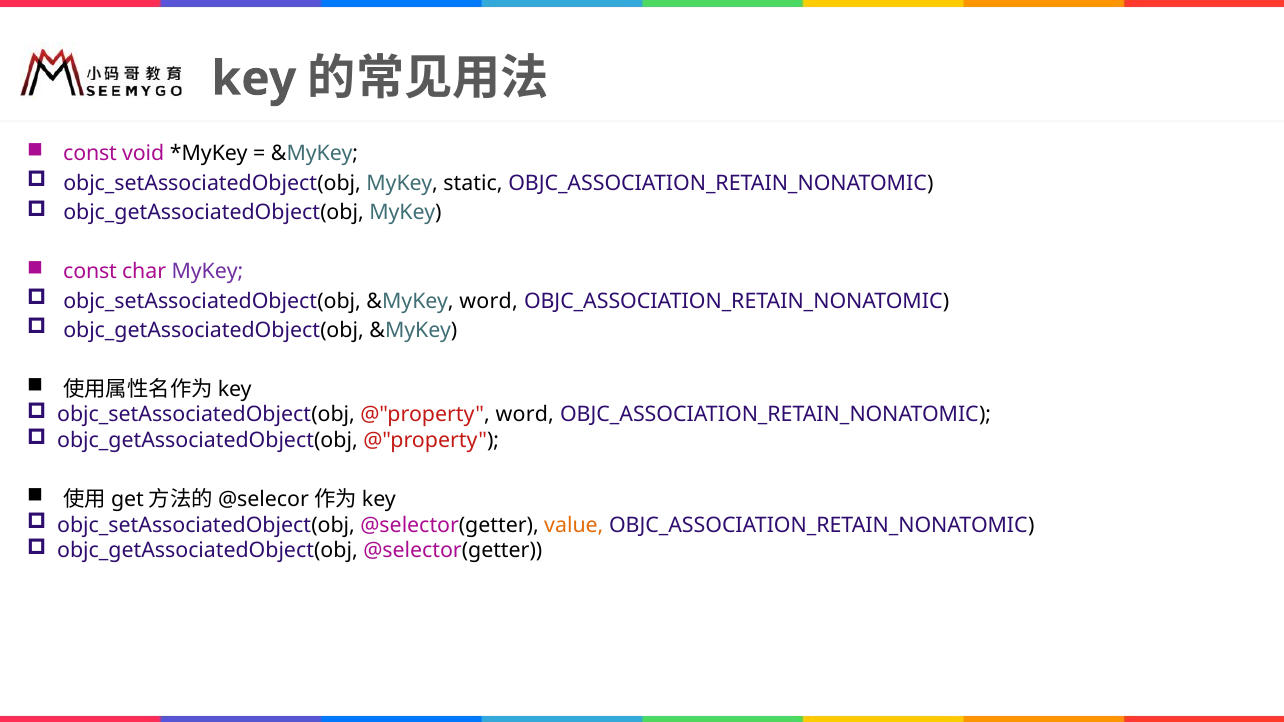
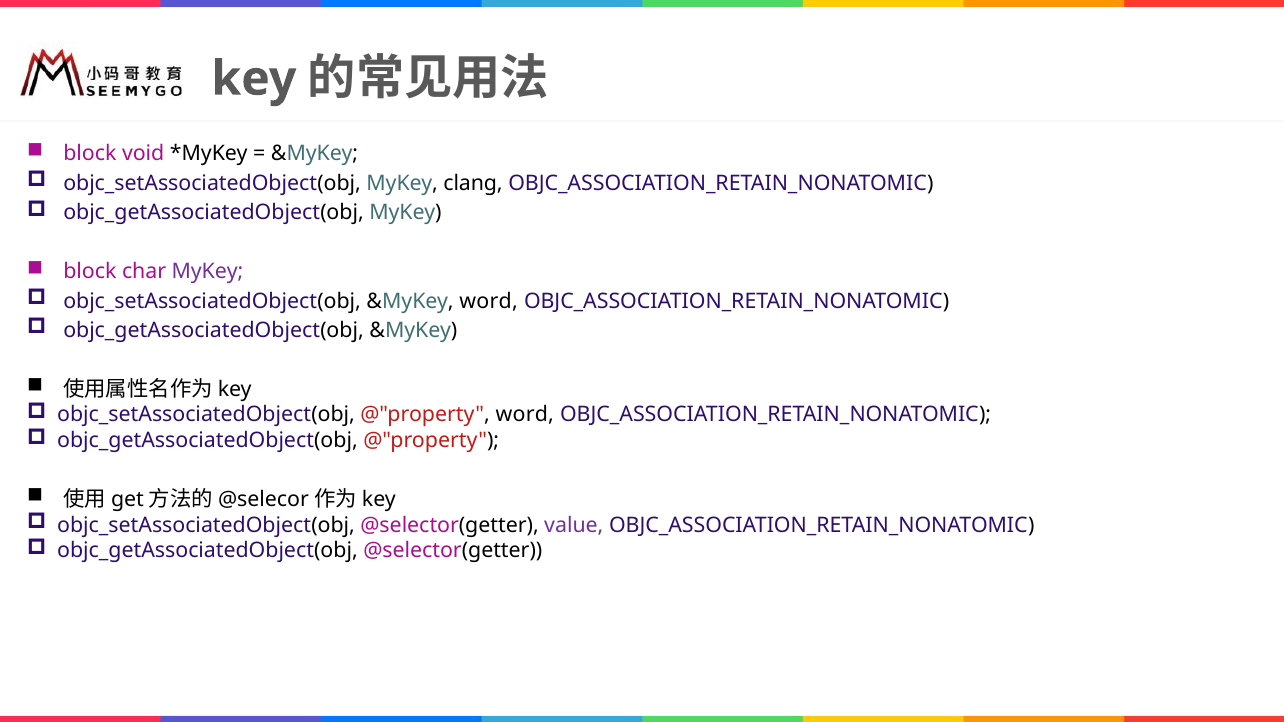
const at (90, 154): const -> block
static: static -> clang
const at (90, 272): const -> block
value colour: orange -> purple
